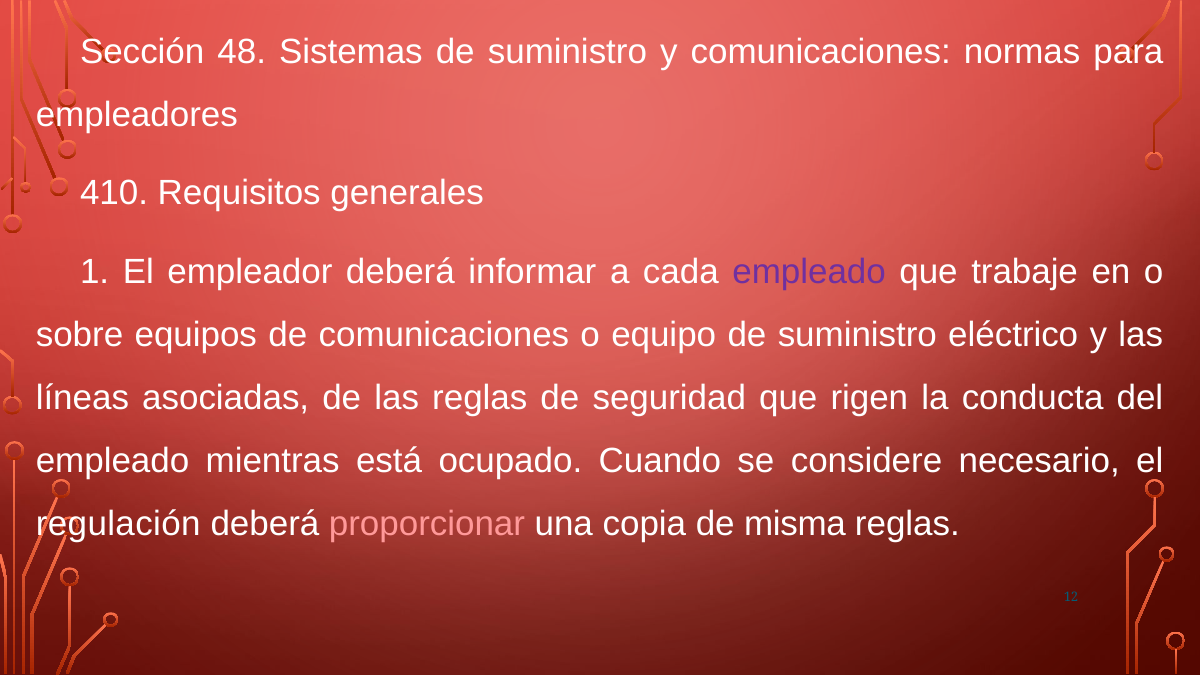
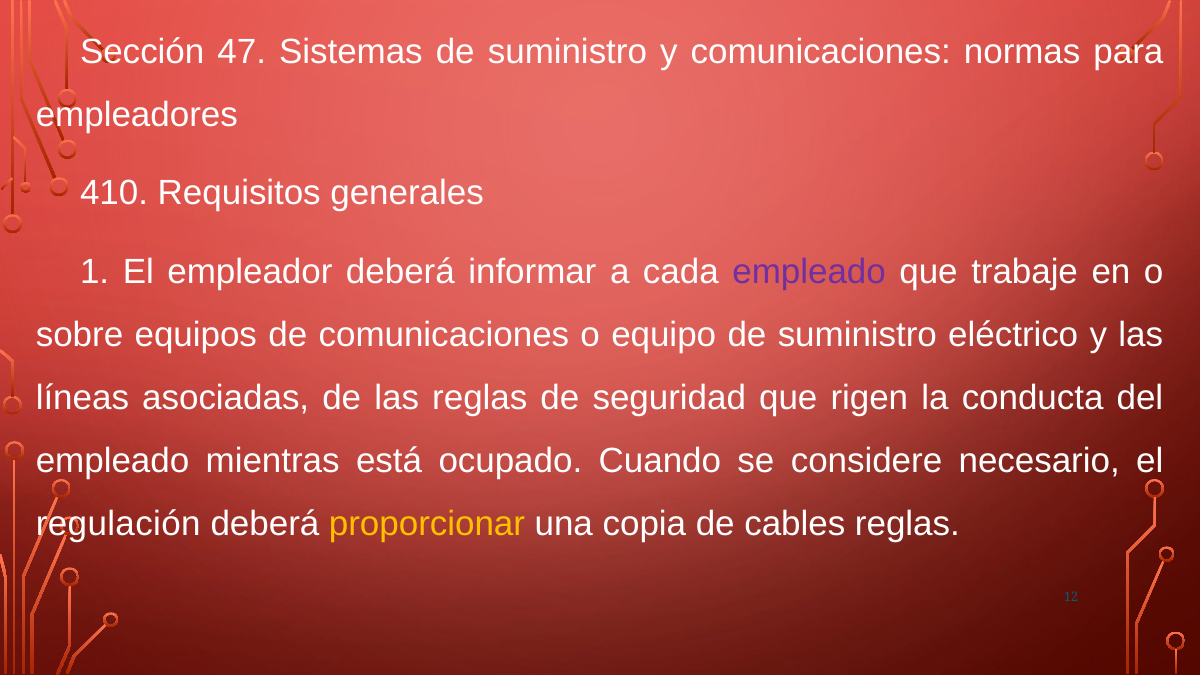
48: 48 -> 47
proporcionar colour: pink -> yellow
misma: misma -> cables
